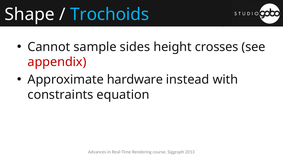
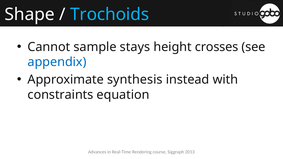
sides: sides -> stays
appendix colour: red -> blue
hardware: hardware -> synthesis
